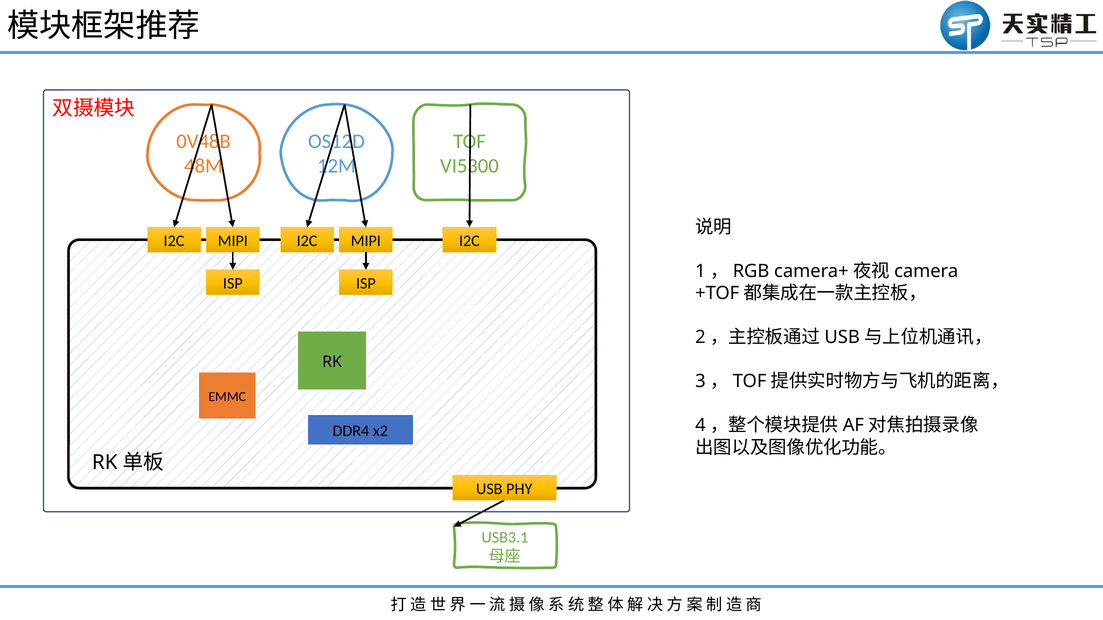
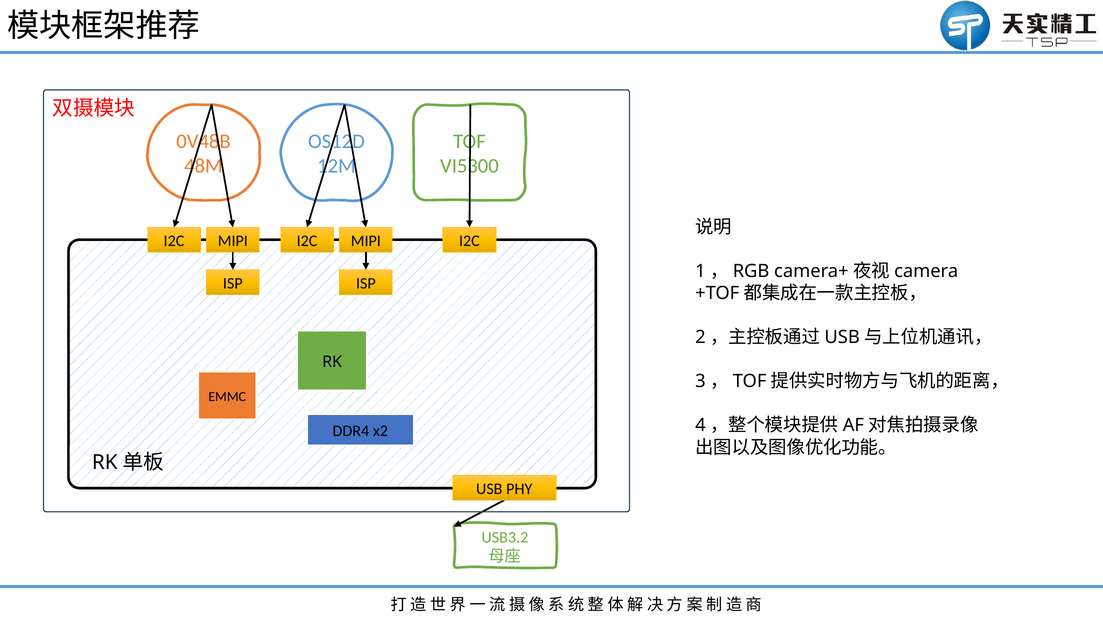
USB3.1: USB3.1 -> USB3.2
